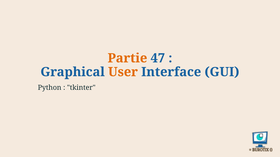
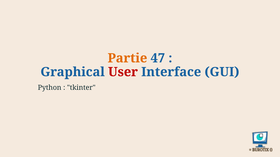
User colour: orange -> red
